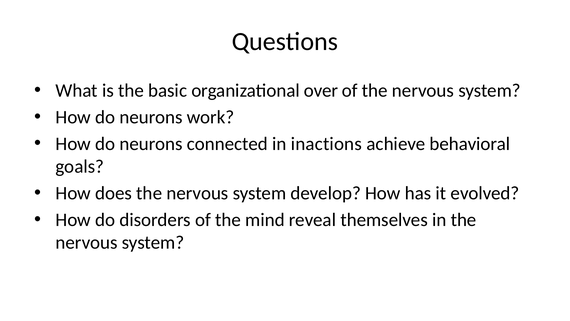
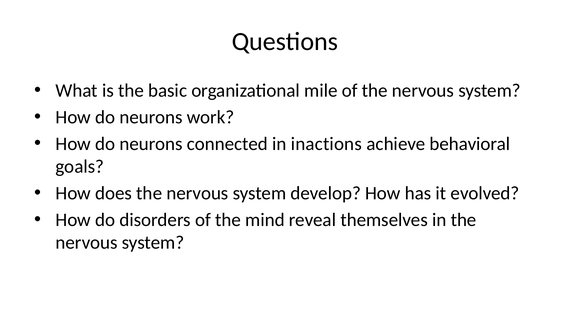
over: over -> mile
